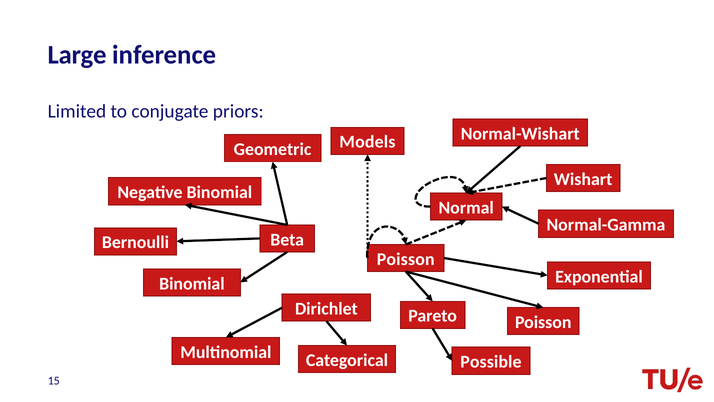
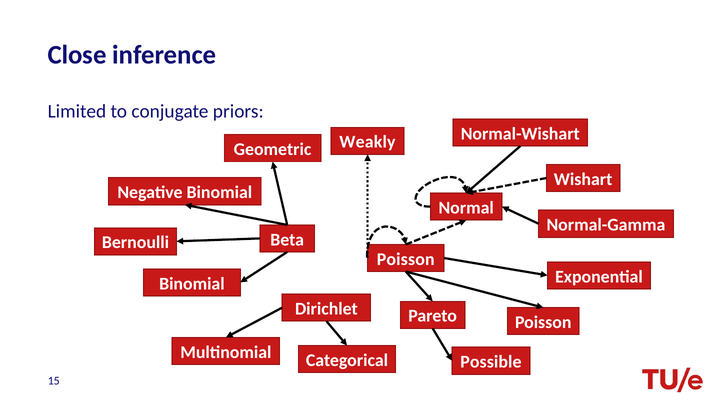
Large: Large -> Close
Models: Models -> Weakly
